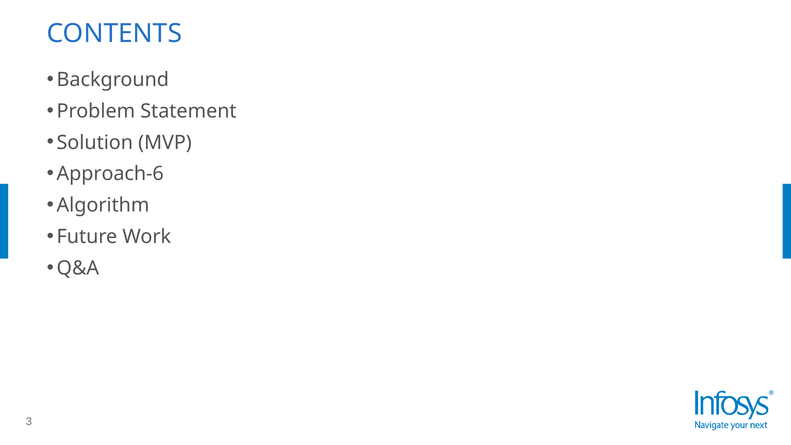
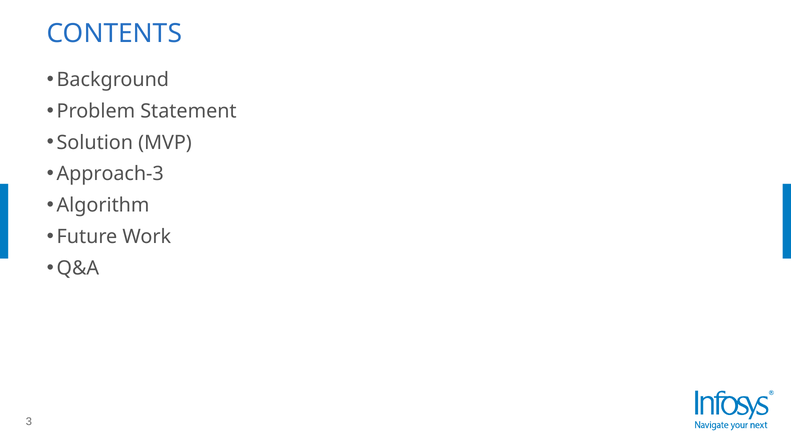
Approach-6: Approach-6 -> Approach-3
